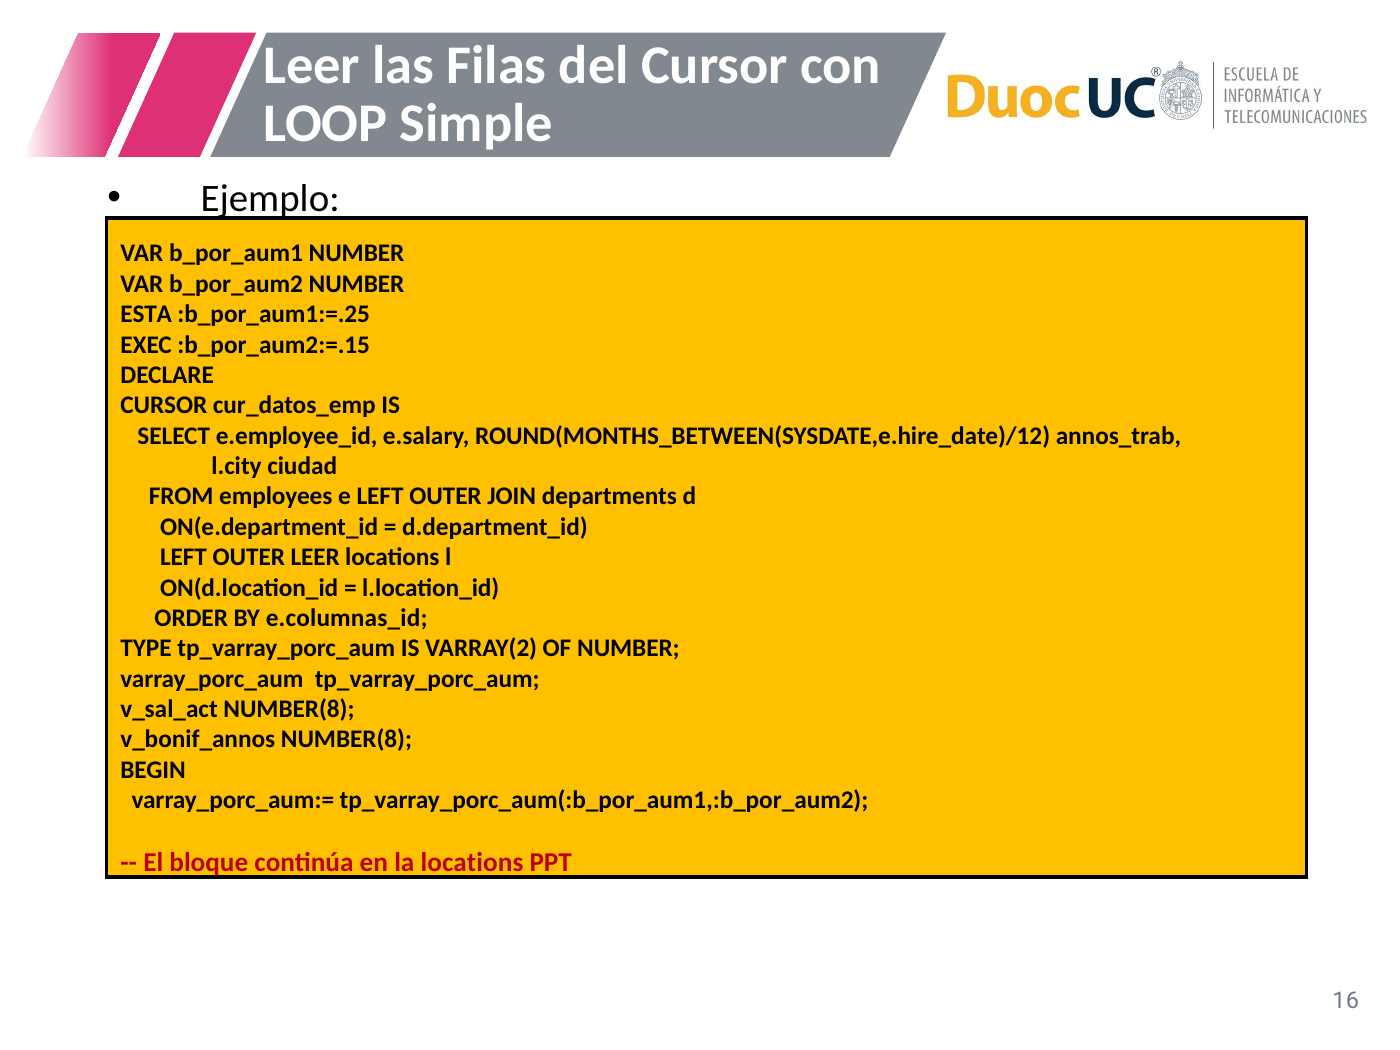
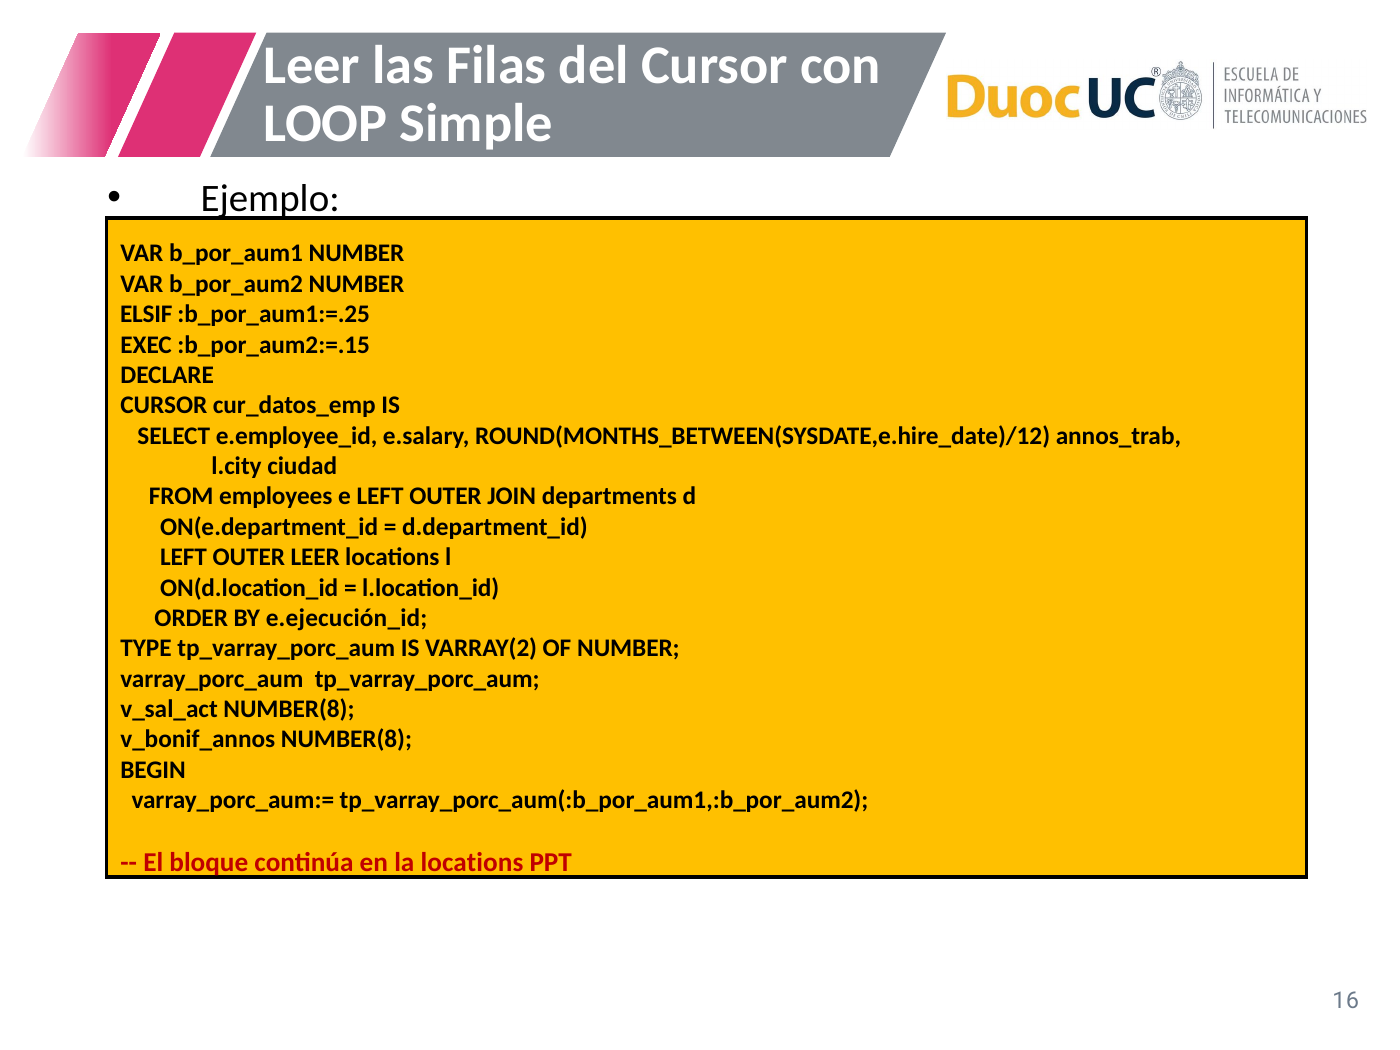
ESTA: ESTA -> ELSIF
e.columnas_id: e.columnas_id -> e.ejecución_id
